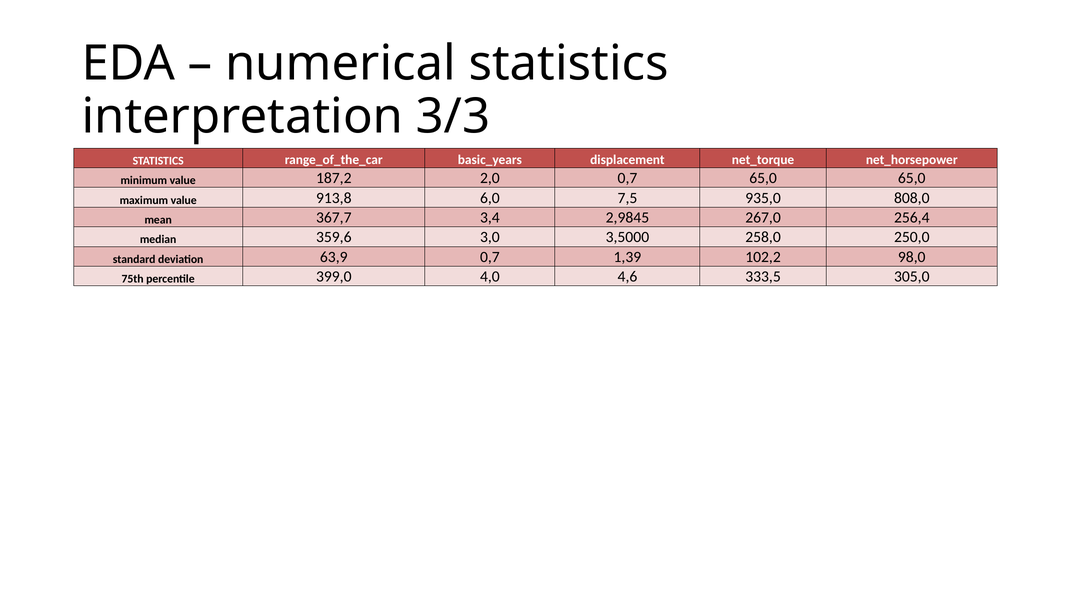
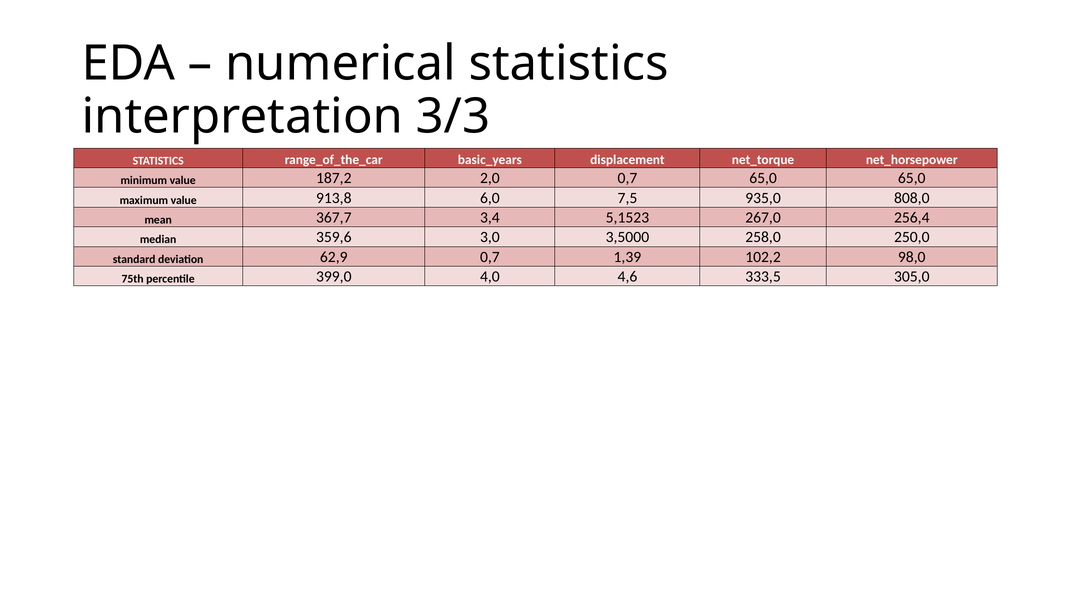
2,9845: 2,9845 -> 5,1523
63,9: 63,9 -> 62,9
